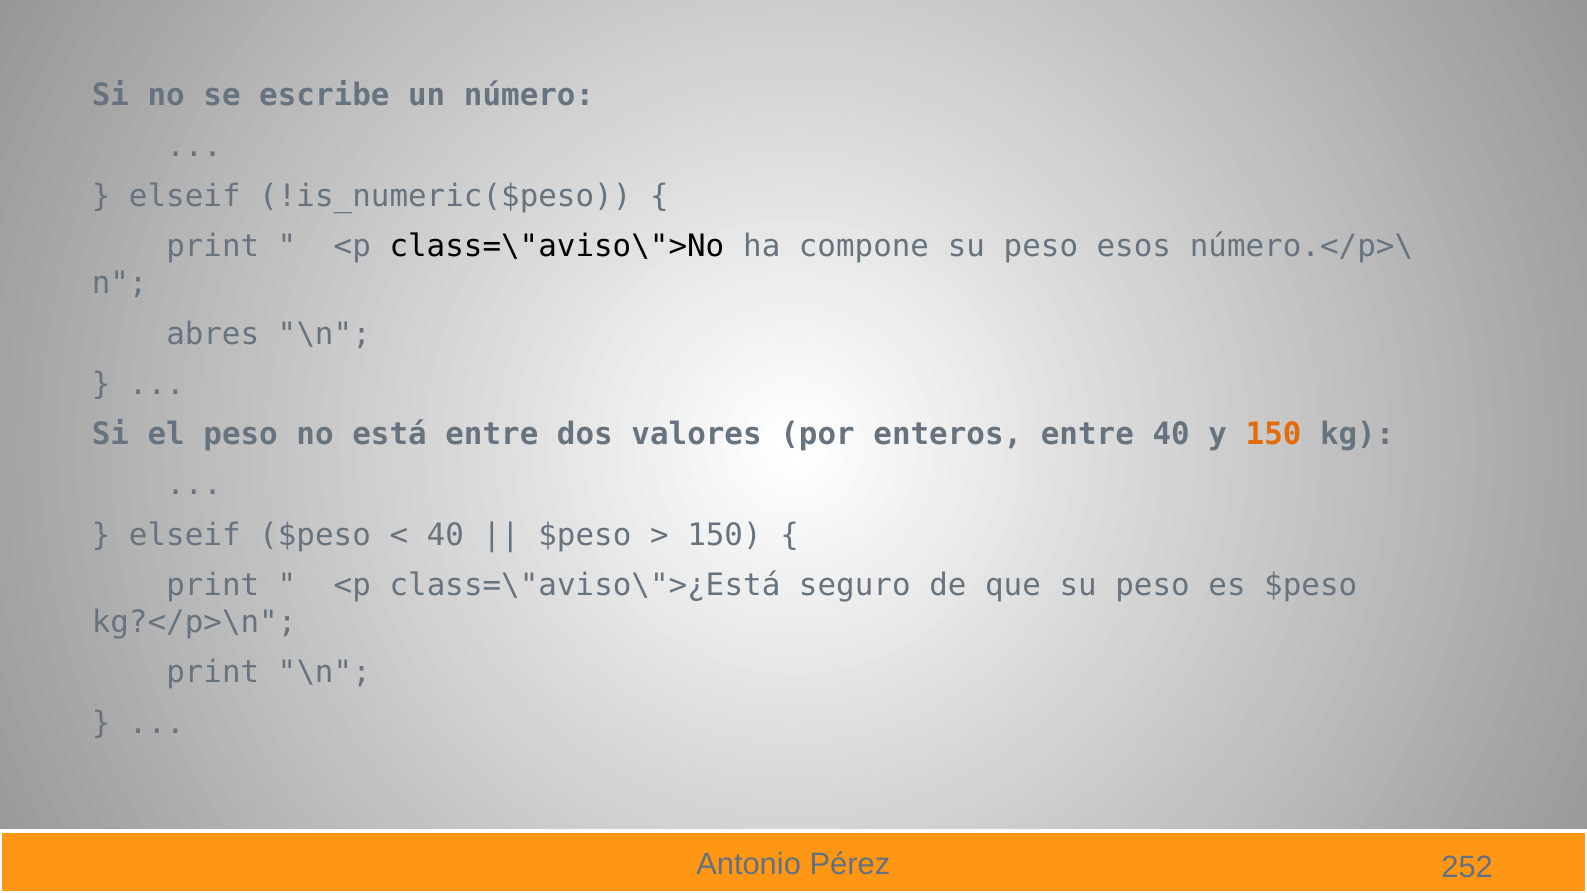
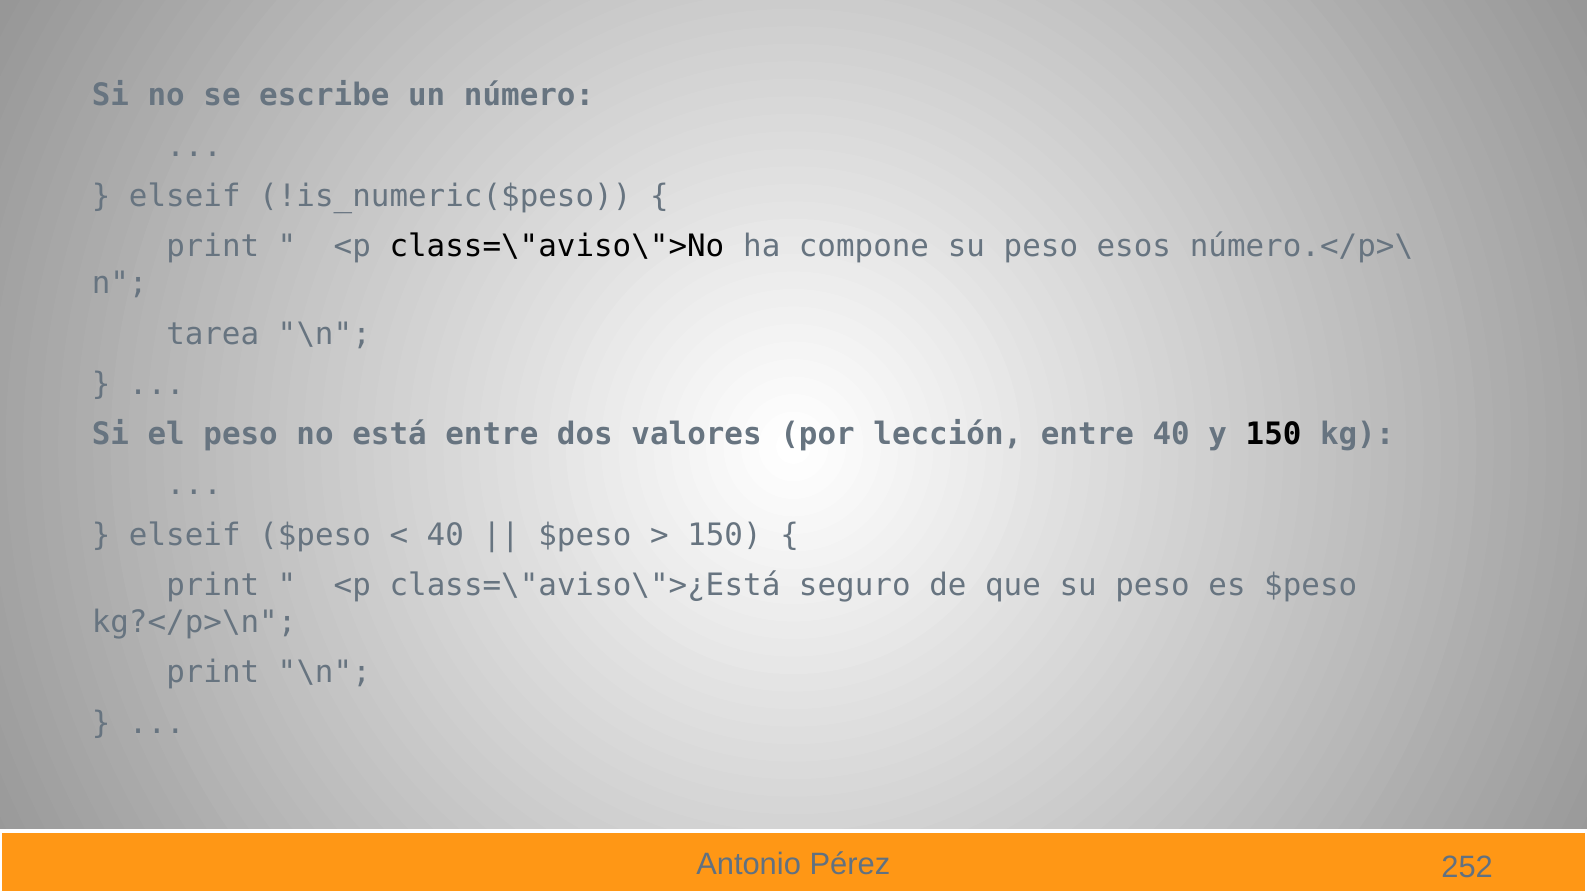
abres: abres -> tarea
enteros: enteros -> lección
150 at (1274, 434) colour: orange -> black
